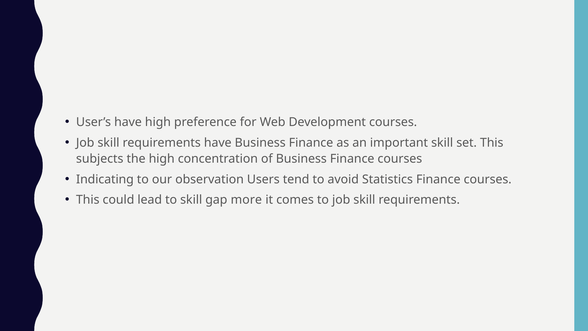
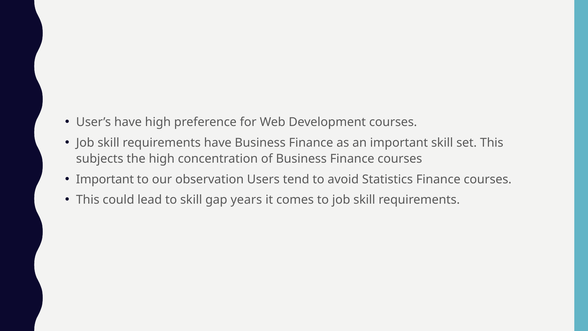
Indicating at (105, 179): Indicating -> Important
more: more -> years
